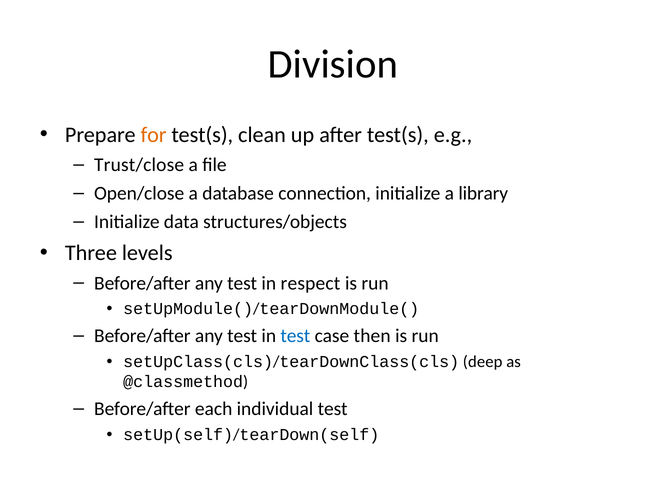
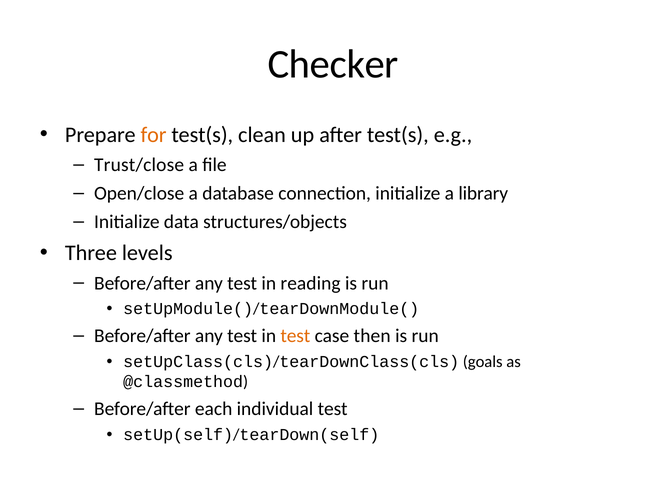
Division: Division -> Checker
respect: respect -> reading
test at (295, 336) colour: blue -> orange
deep: deep -> goals
